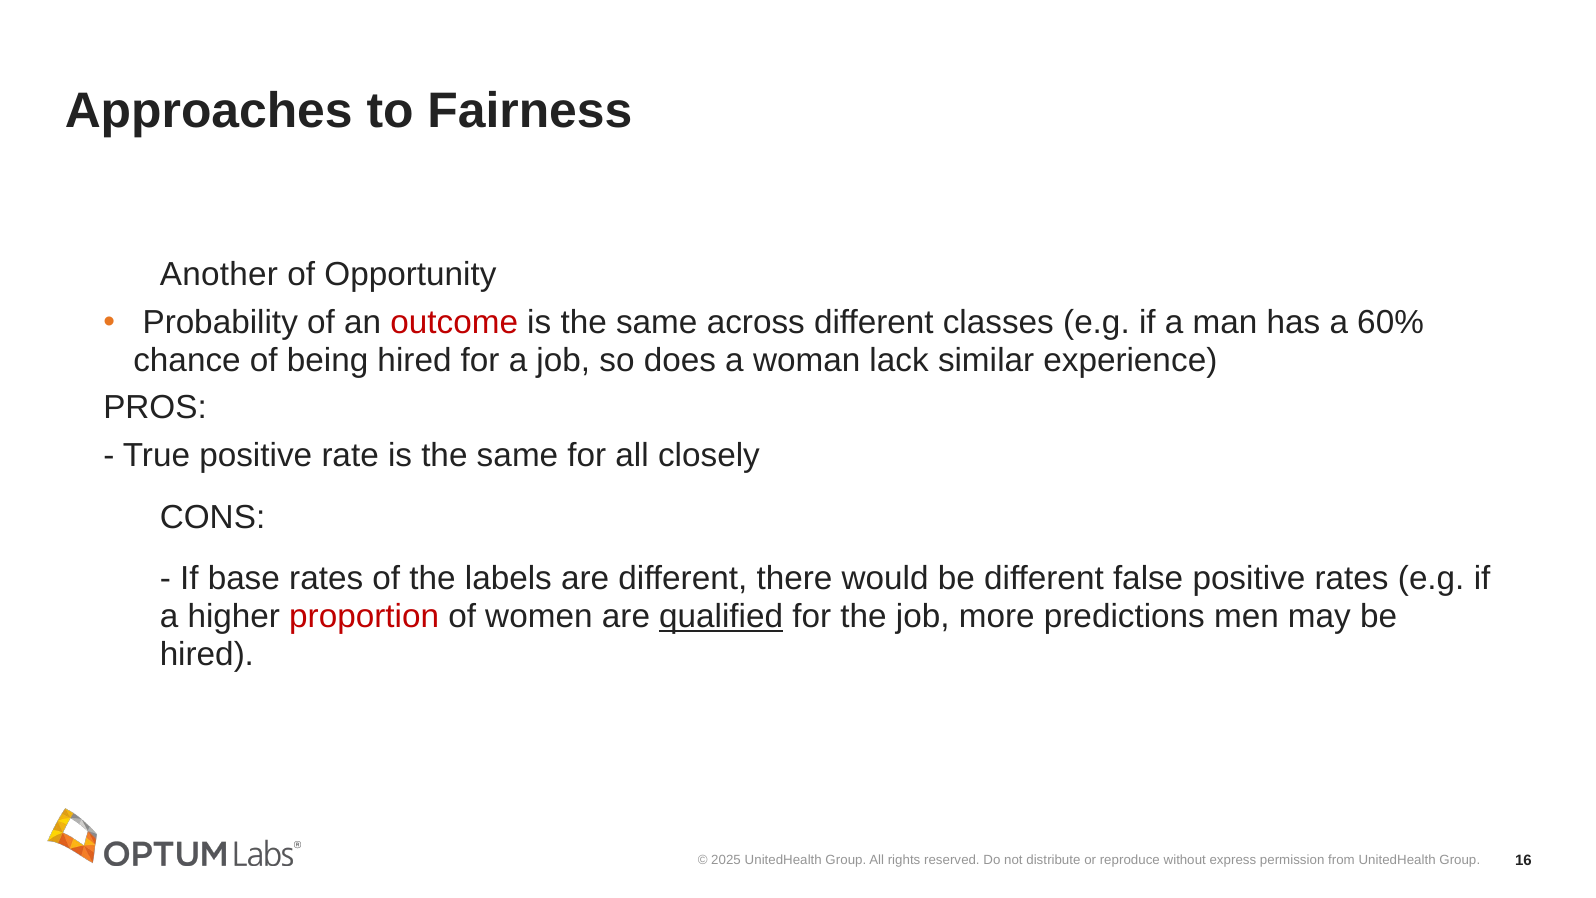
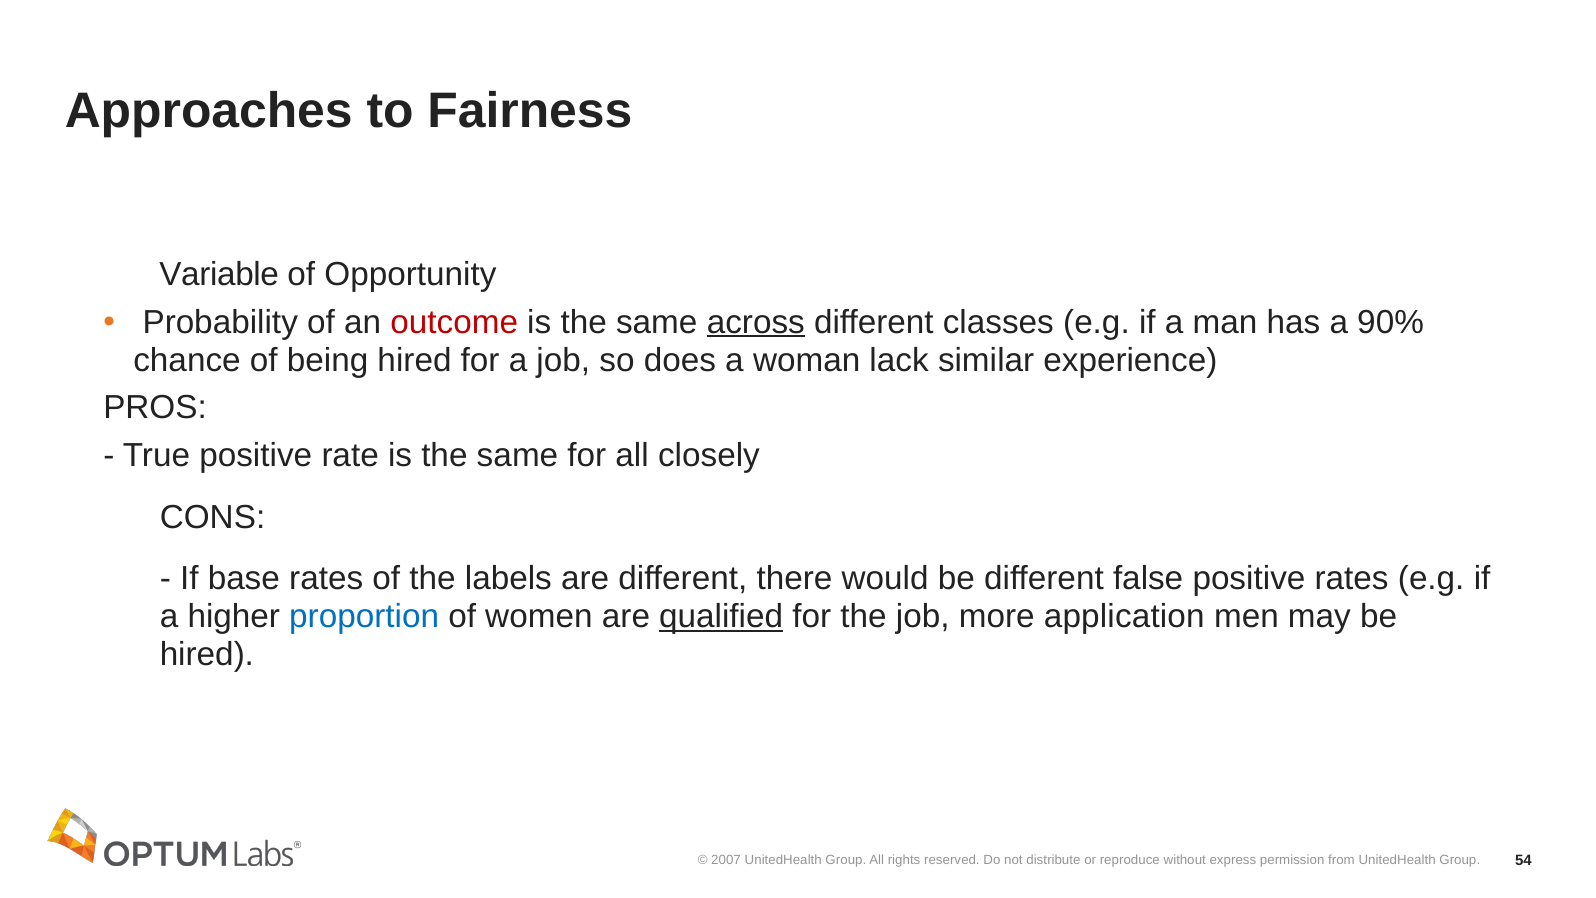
Another: Another -> Variable
across underline: none -> present
60%: 60% -> 90%
proportion colour: red -> blue
predictions: predictions -> application
2025: 2025 -> 2007
16: 16 -> 54
